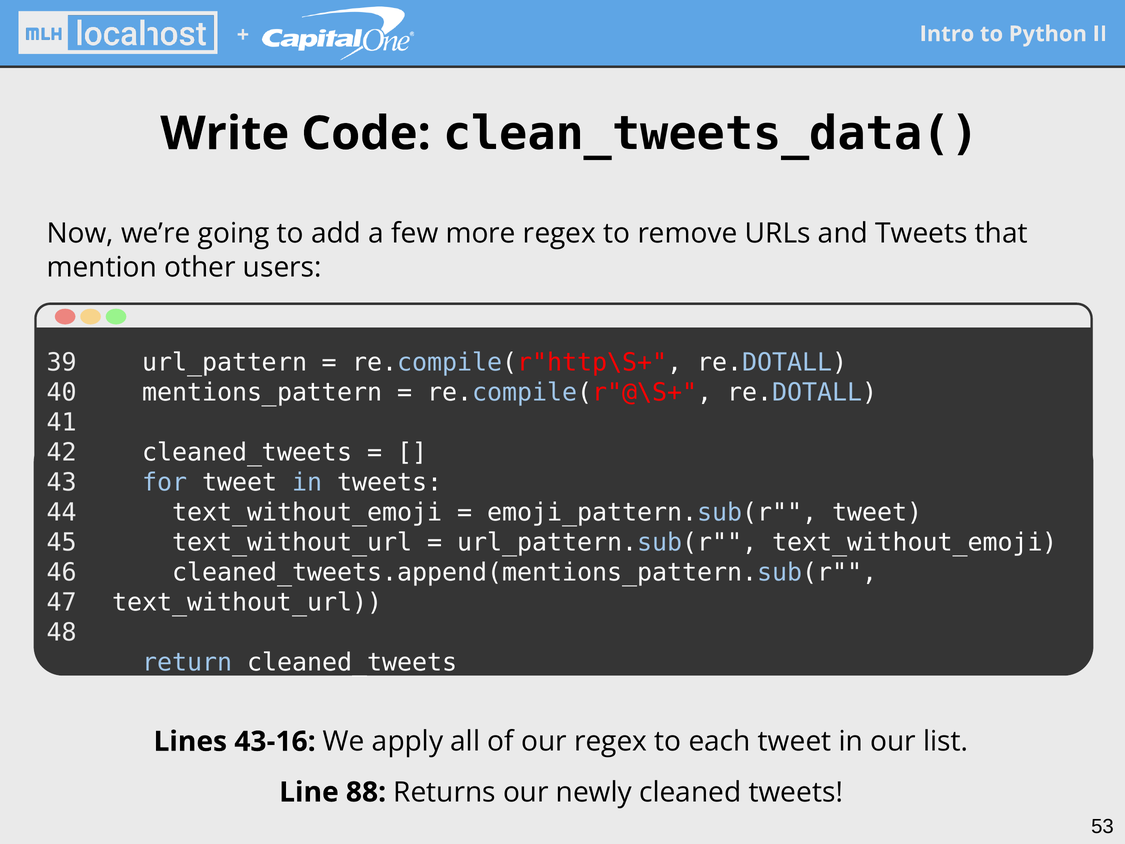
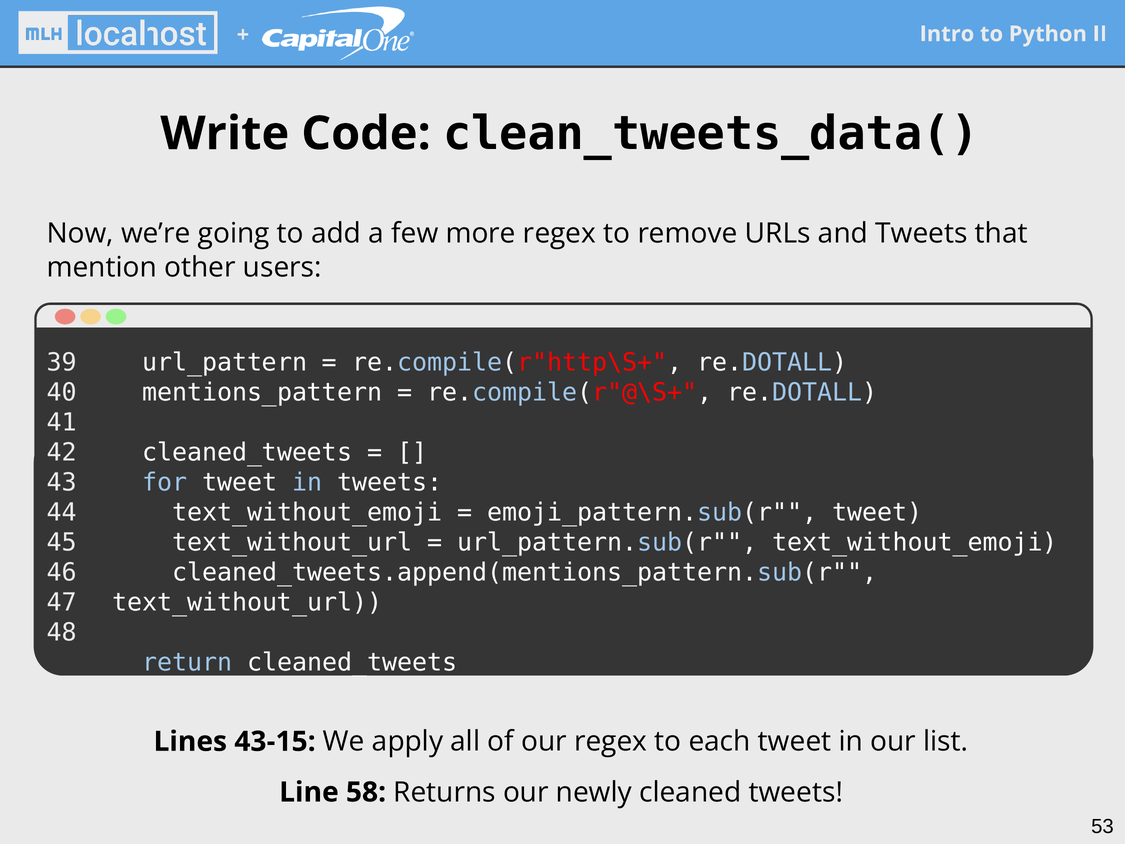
43-16: 43-16 -> 43-15
88: 88 -> 58
